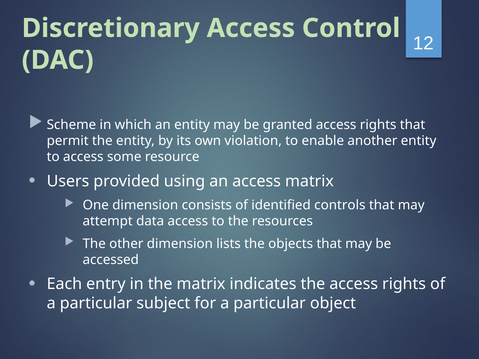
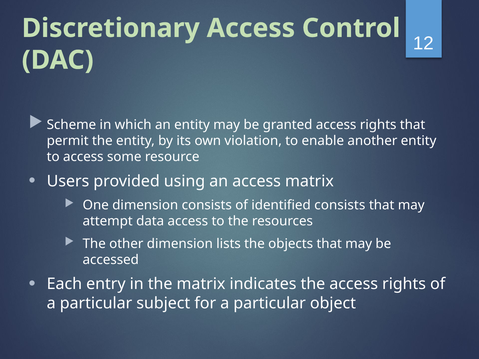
identified controls: controls -> consists
